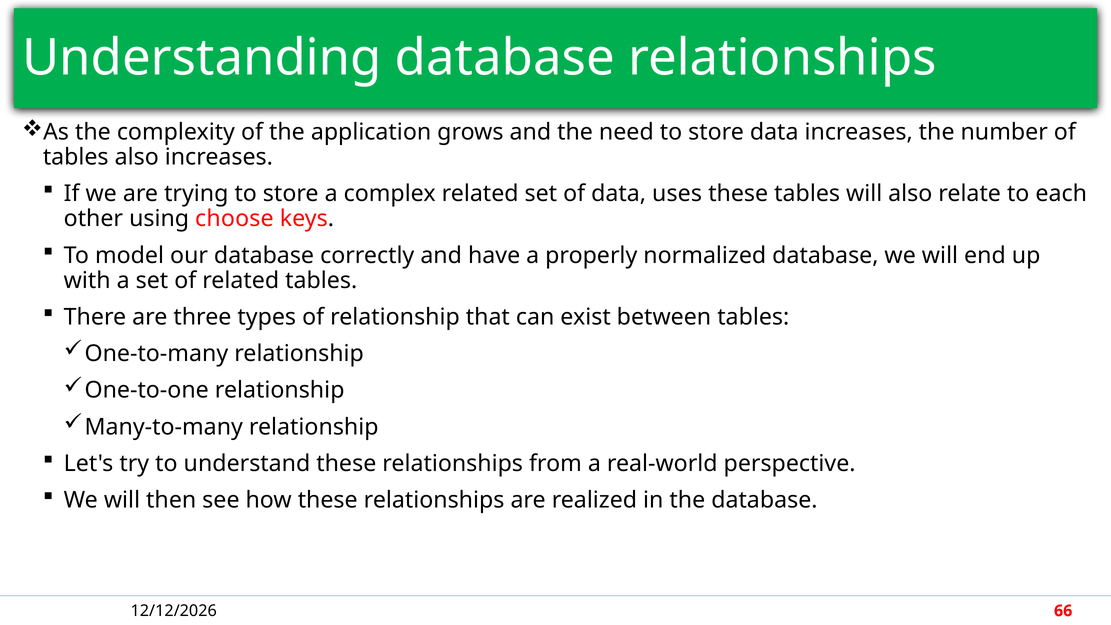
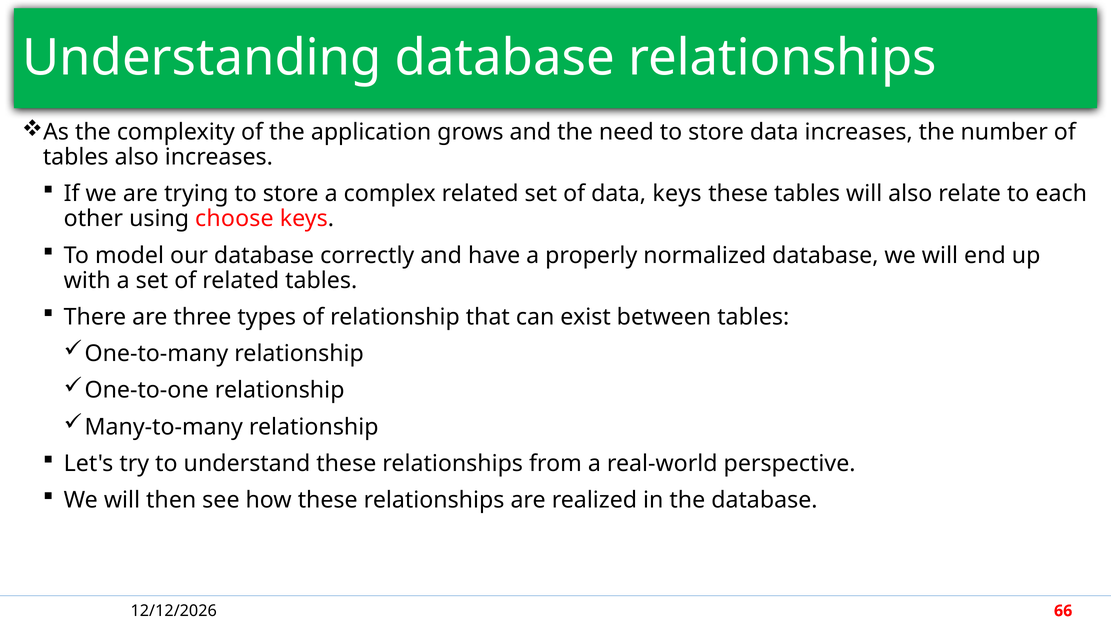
data uses: uses -> keys
